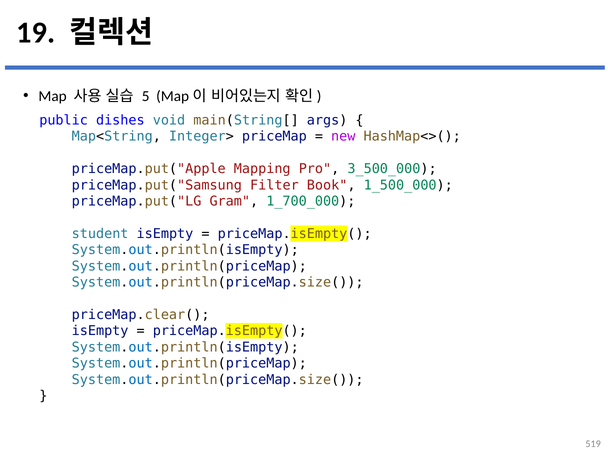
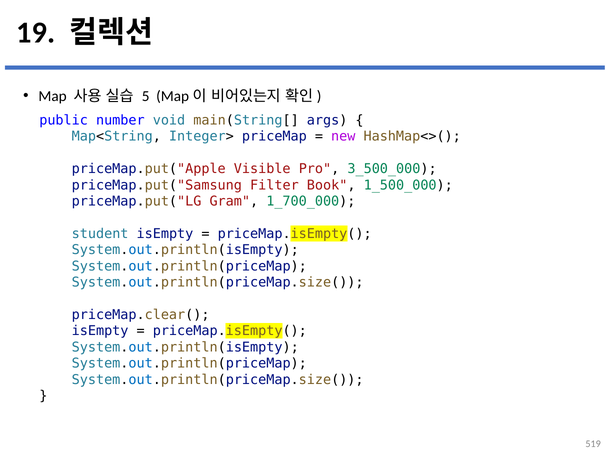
dishes: dishes -> number
Mapping: Mapping -> Visible
